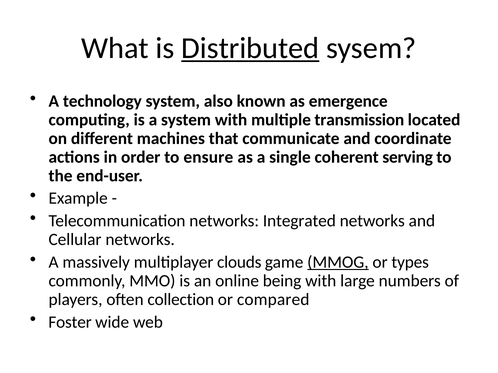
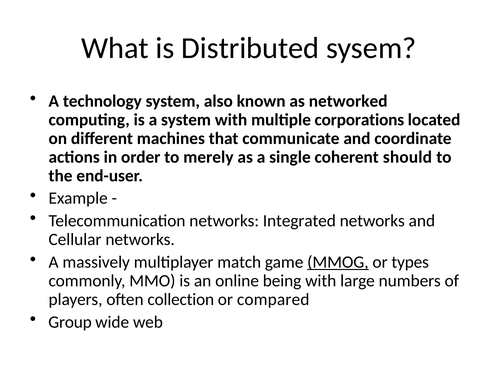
Distributed underline: present -> none
emergence: emergence -> networked
transmission: transmission -> corporations
ensure: ensure -> merely
serving: serving -> should
clouds: clouds -> match
Foster: Foster -> Group
